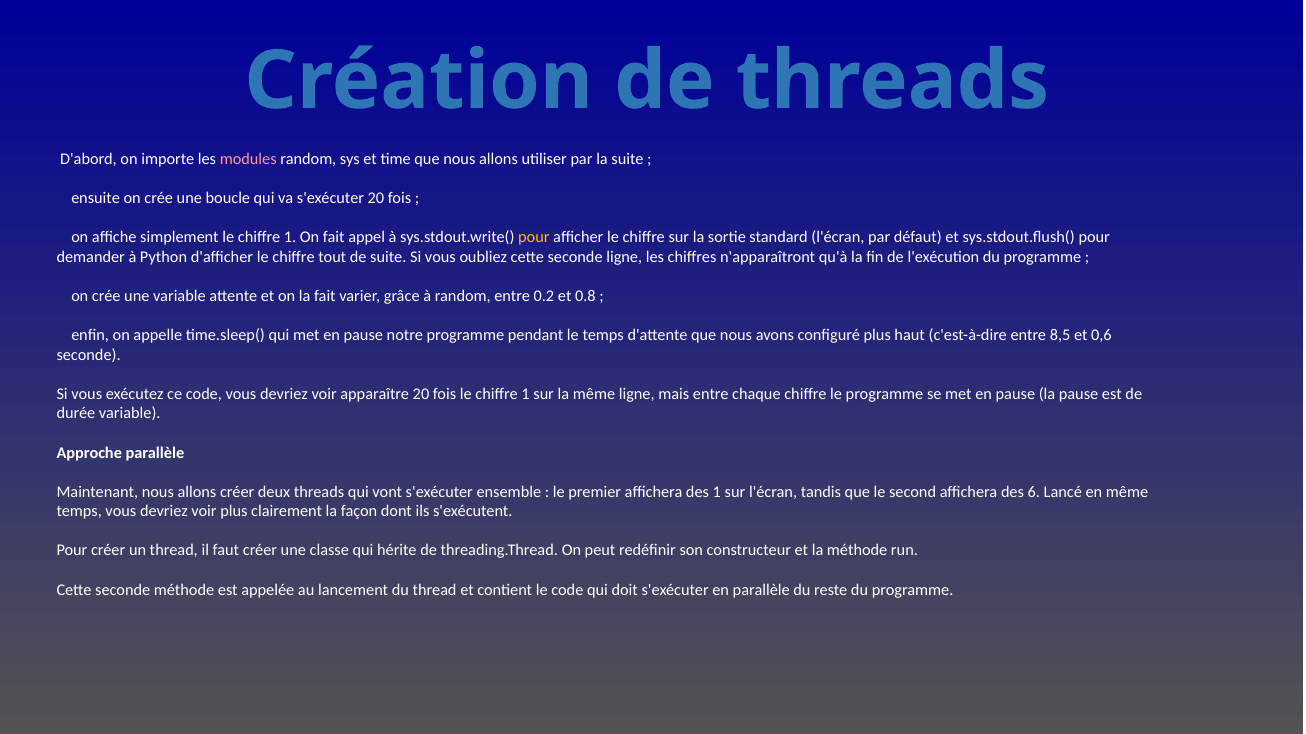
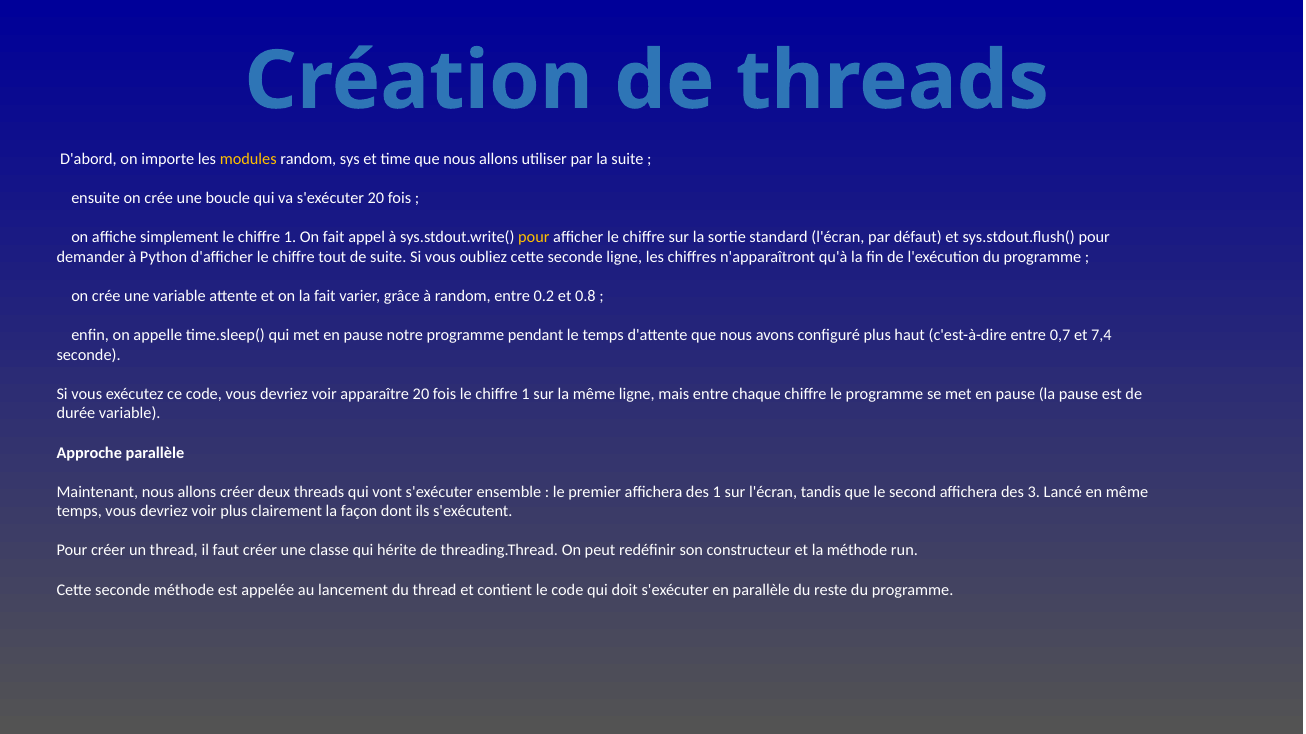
modules colour: pink -> yellow
8,5: 8,5 -> 0,7
0,6: 0,6 -> 7,4
6: 6 -> 3
